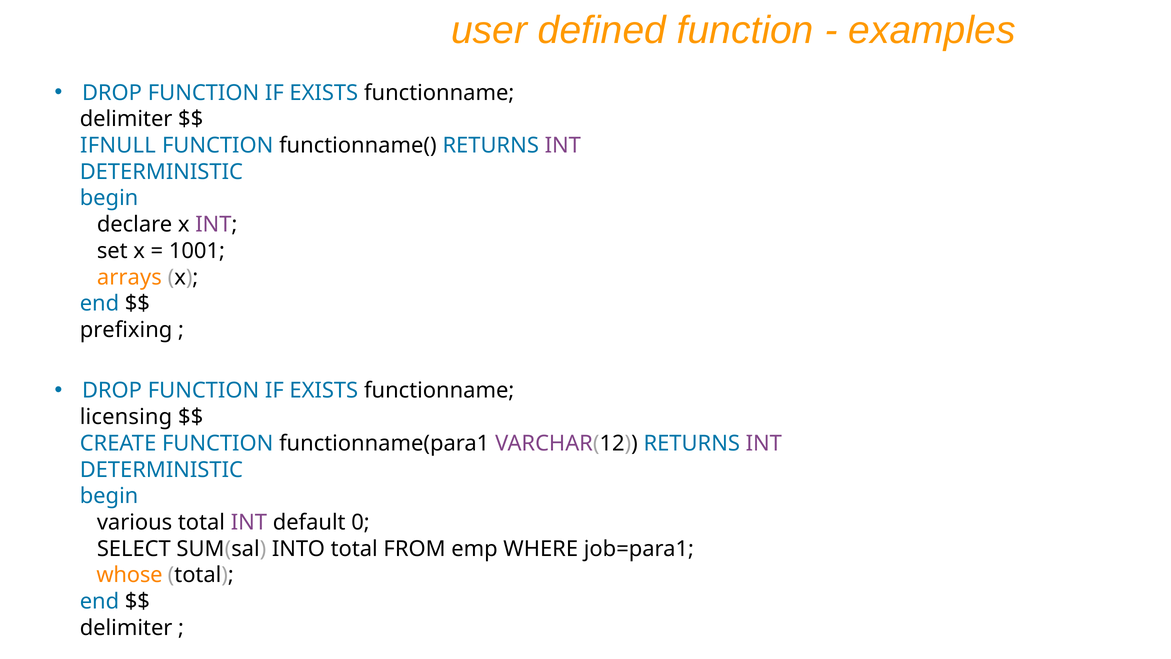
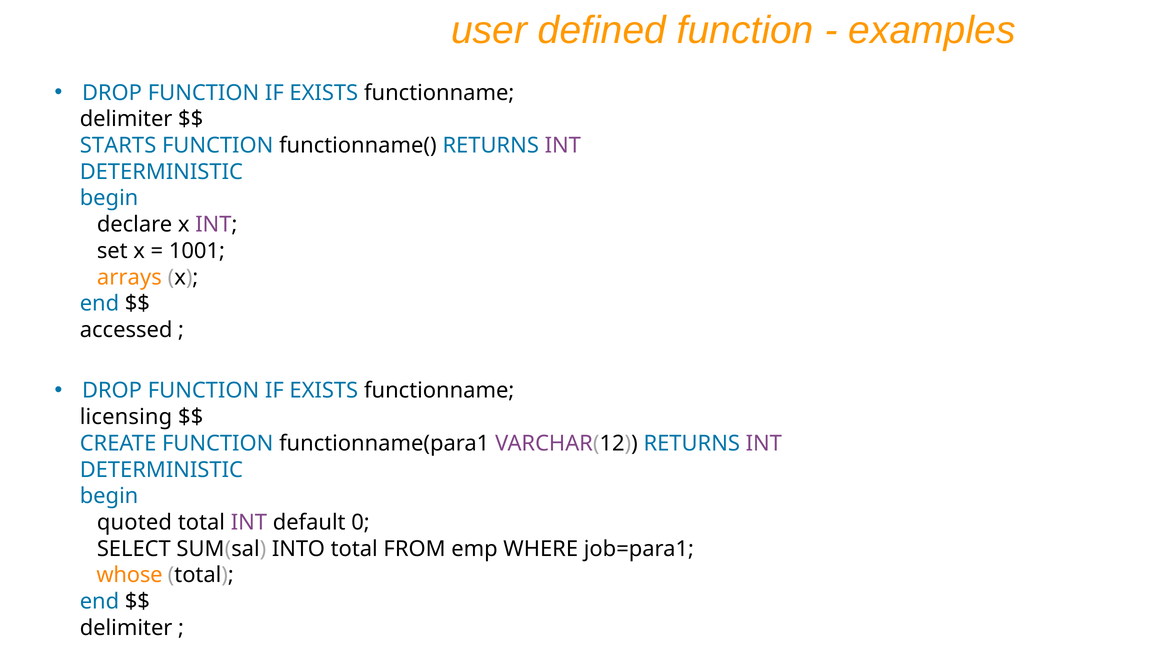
IFNULL: IFNULL -> STARTS
prefixing: prefixing -> accessed
various: various -> quoted
